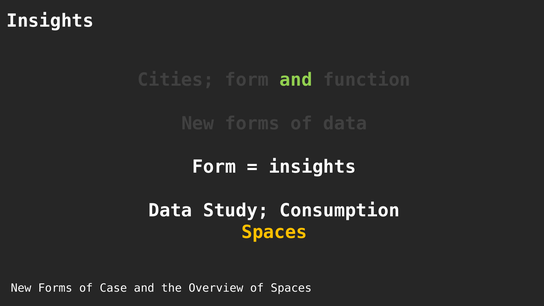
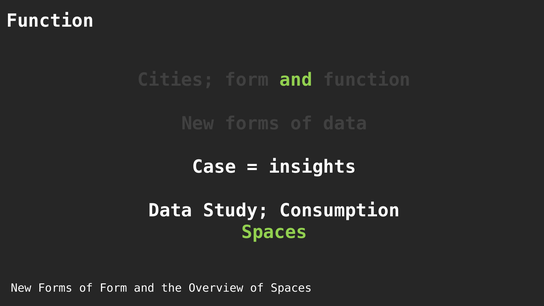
Insights at (50, 21): Insights -> Function
Form at (214, 167): Form -> Case
Spaces at (274, 232) colour: yellow -> light green
of Case: Case -> Form
